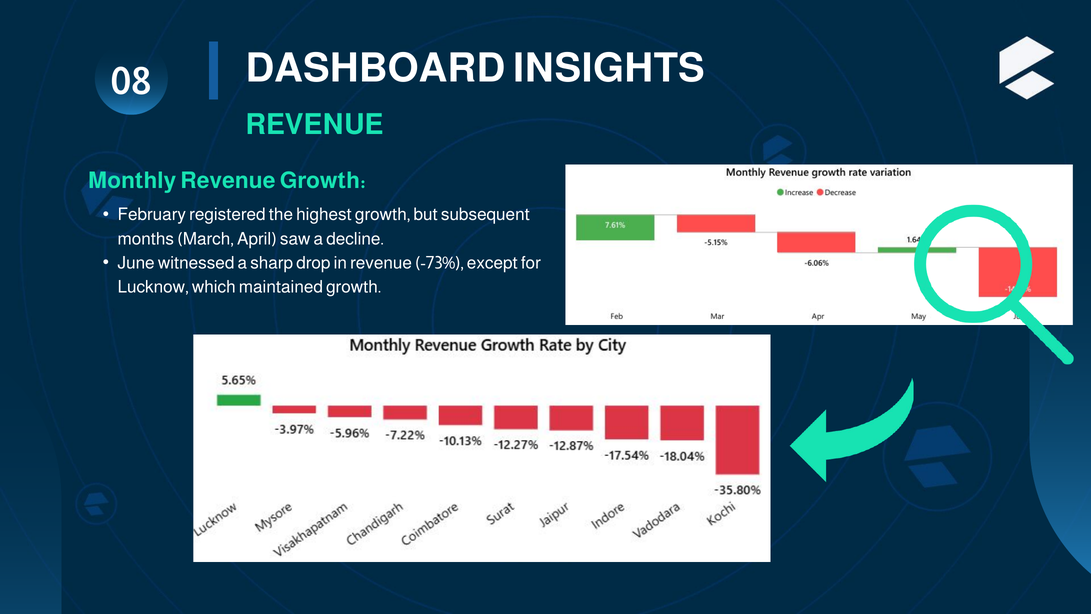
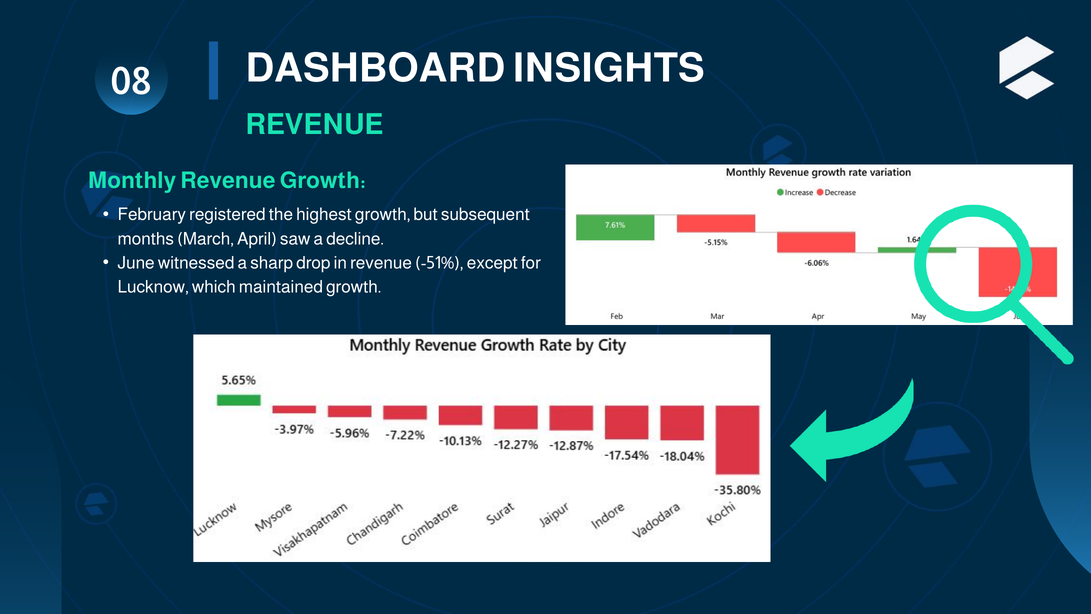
-73%: -73% -> -51%
